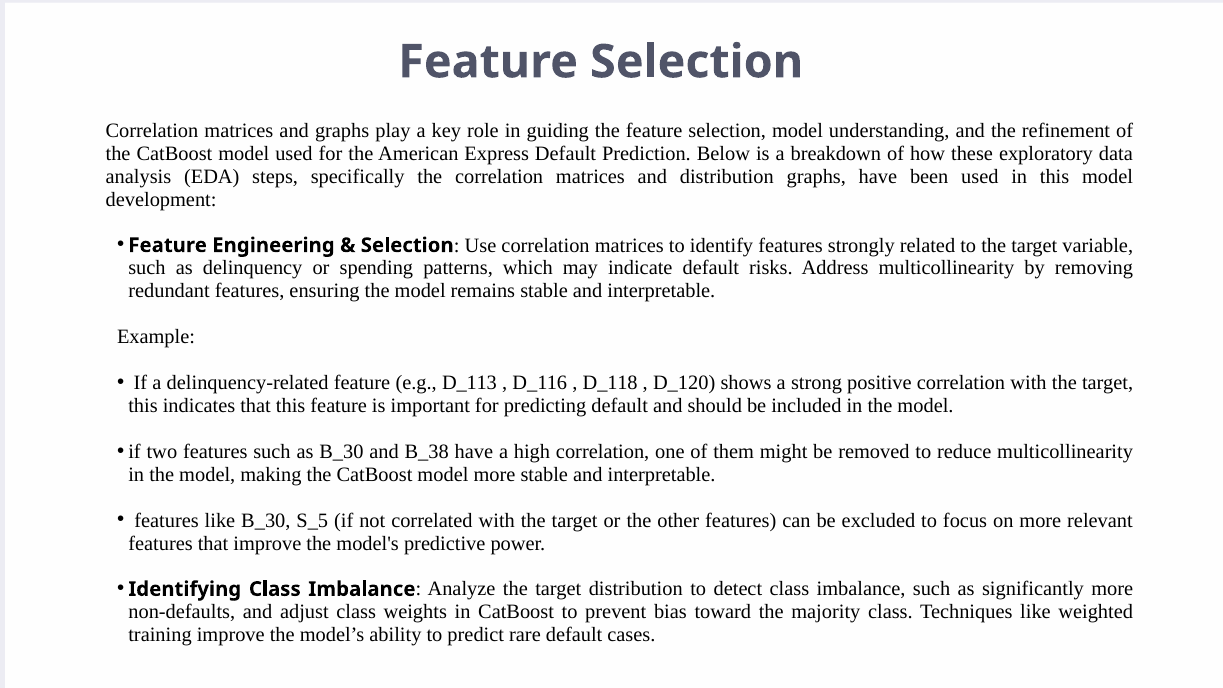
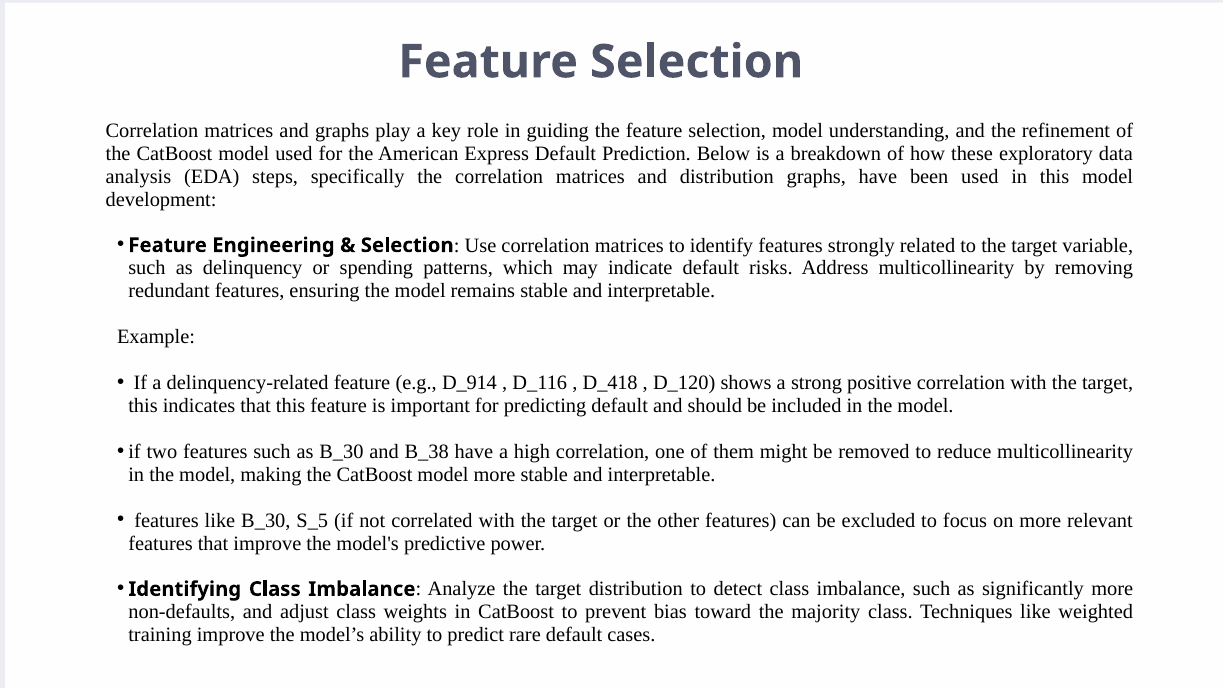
D_113: D_113 -> D_914
D_118: D_118 -> D_418
